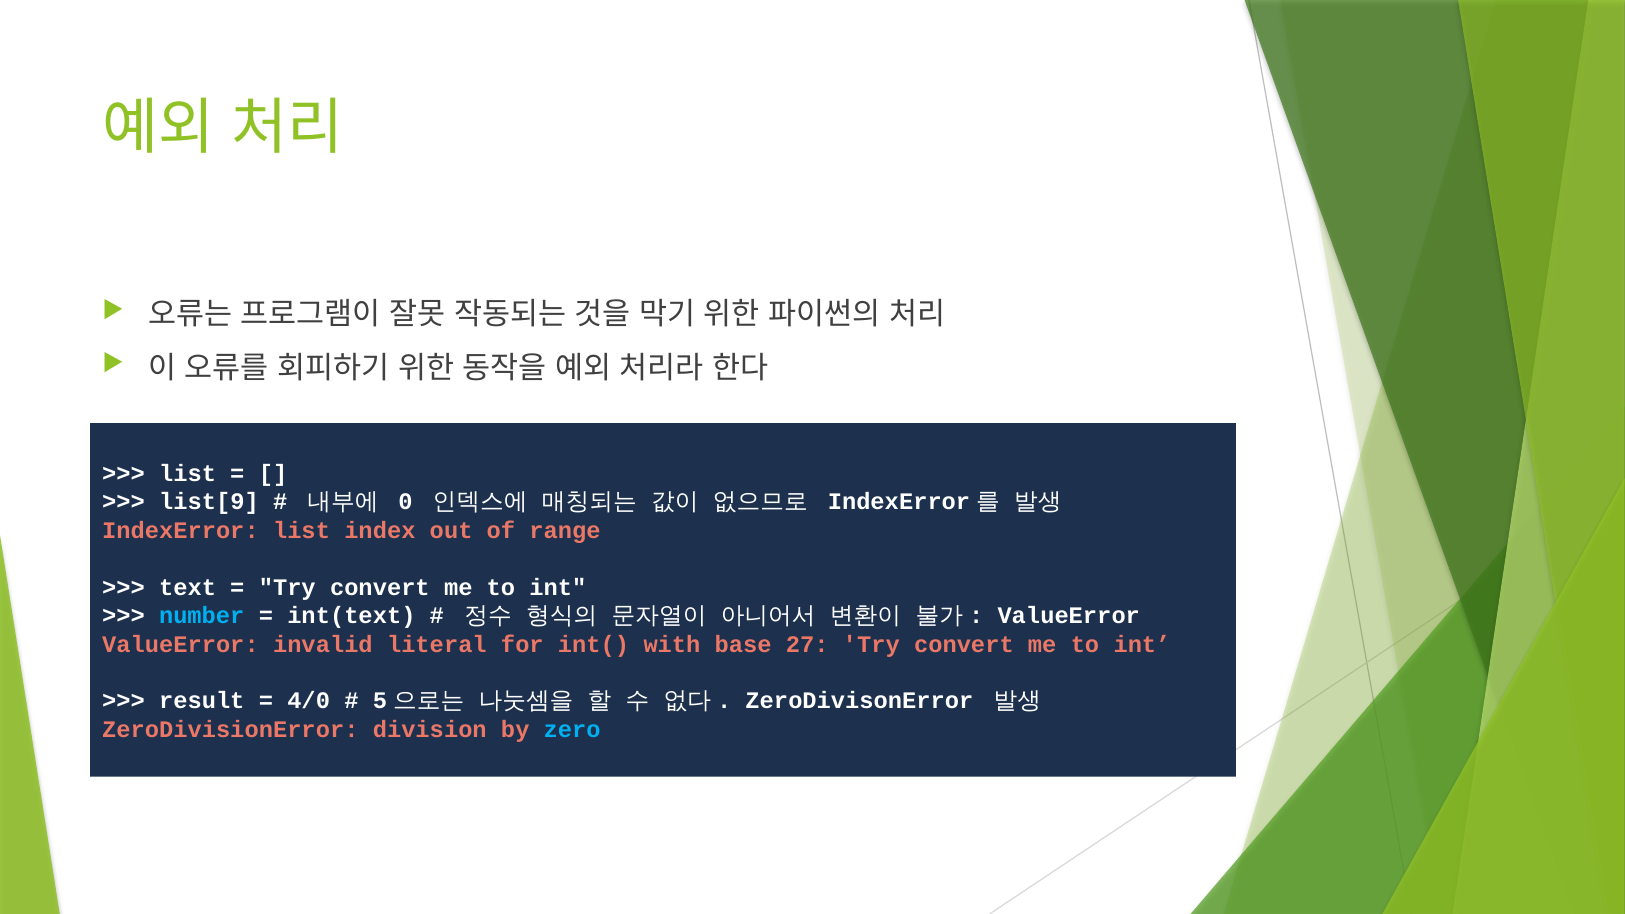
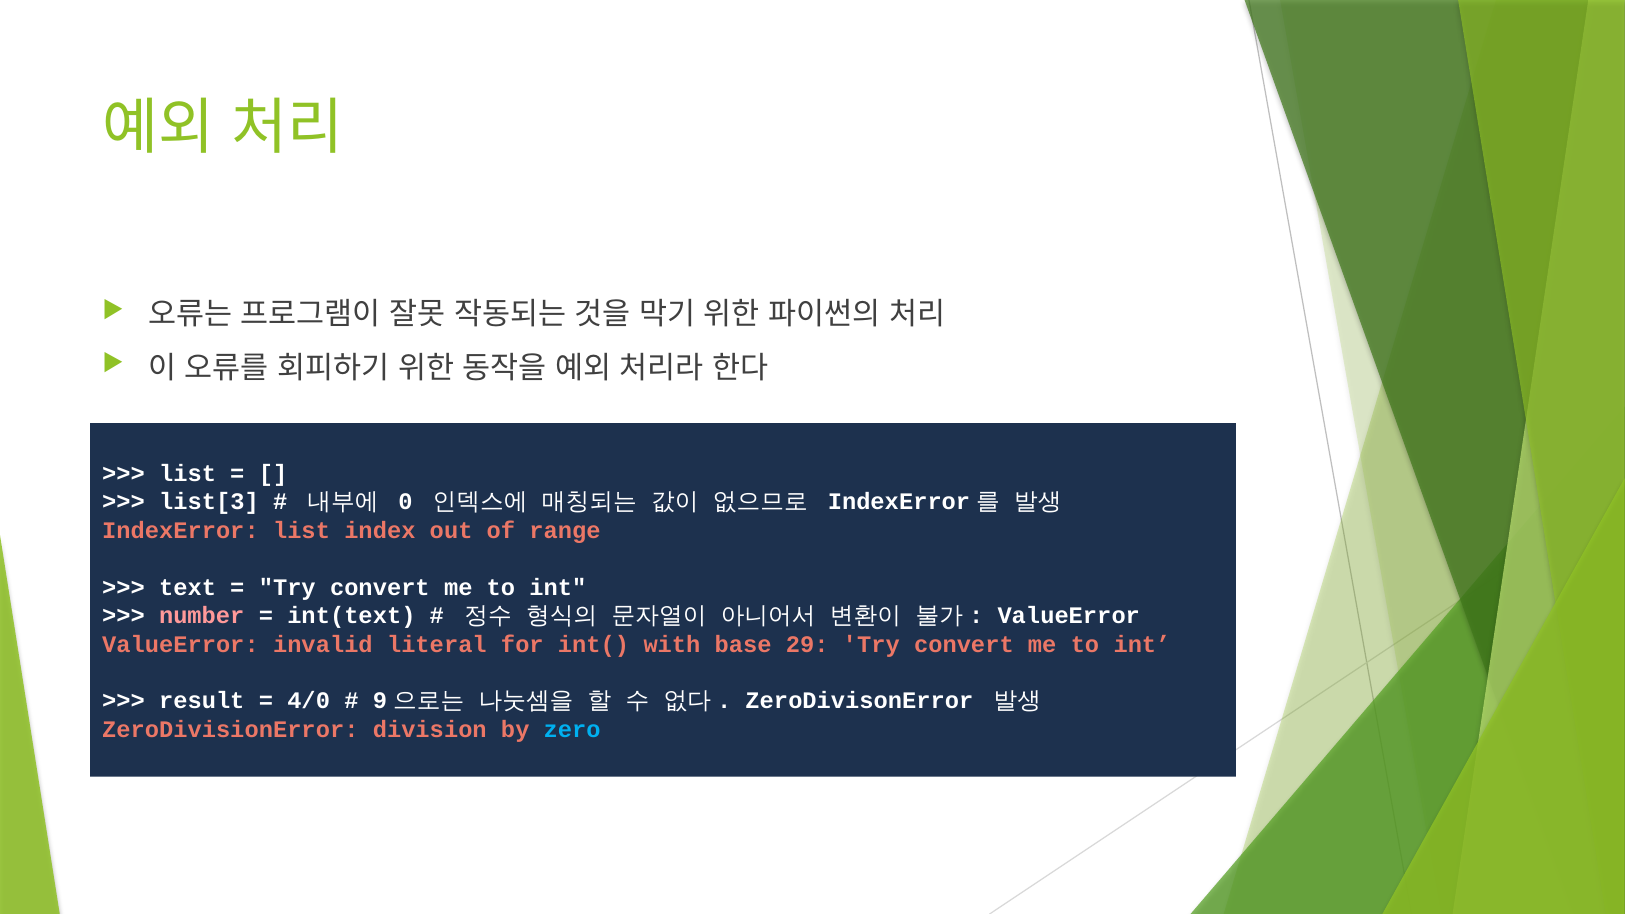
list[9: list[9 -> list[3
number colour: light blue -> pink
27: 27 -> 29
5: 5 -> 9
